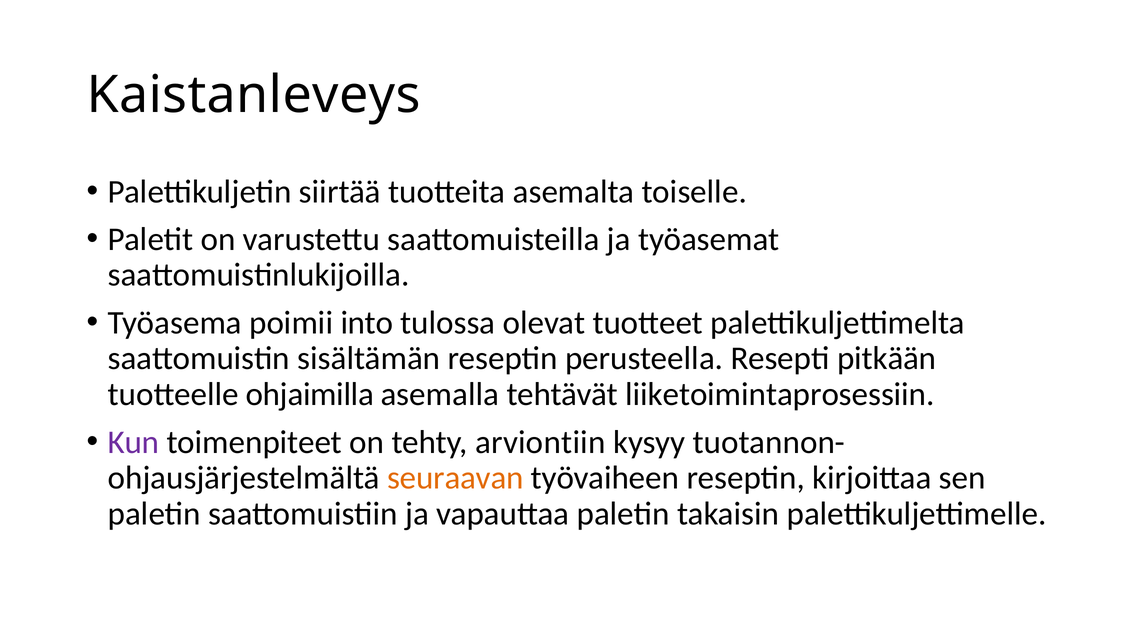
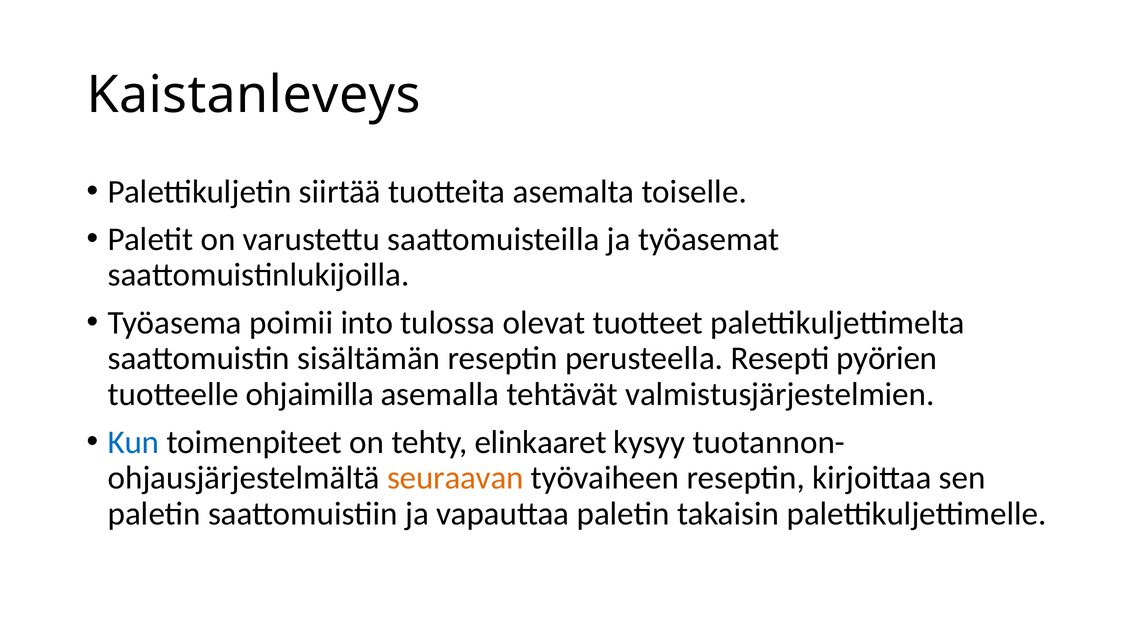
pitkään: pitkään -> pyörien
liiketoimintaprosessiin: liiketoimintaprosessiin -> valmistusjärjestelmien
Kun colour: purple -> blue
arviontiin: arviontiin -> elinkaaret
